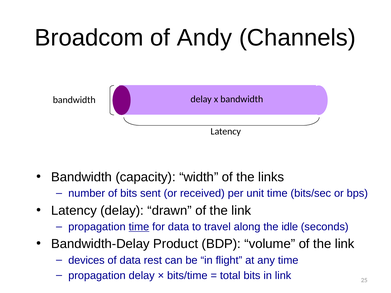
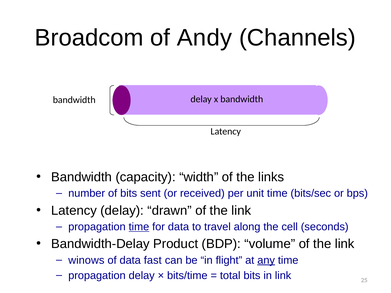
idle: idle -> cell
devices: devices -> winows
rest: rest -> fast
any underline: none -> present
